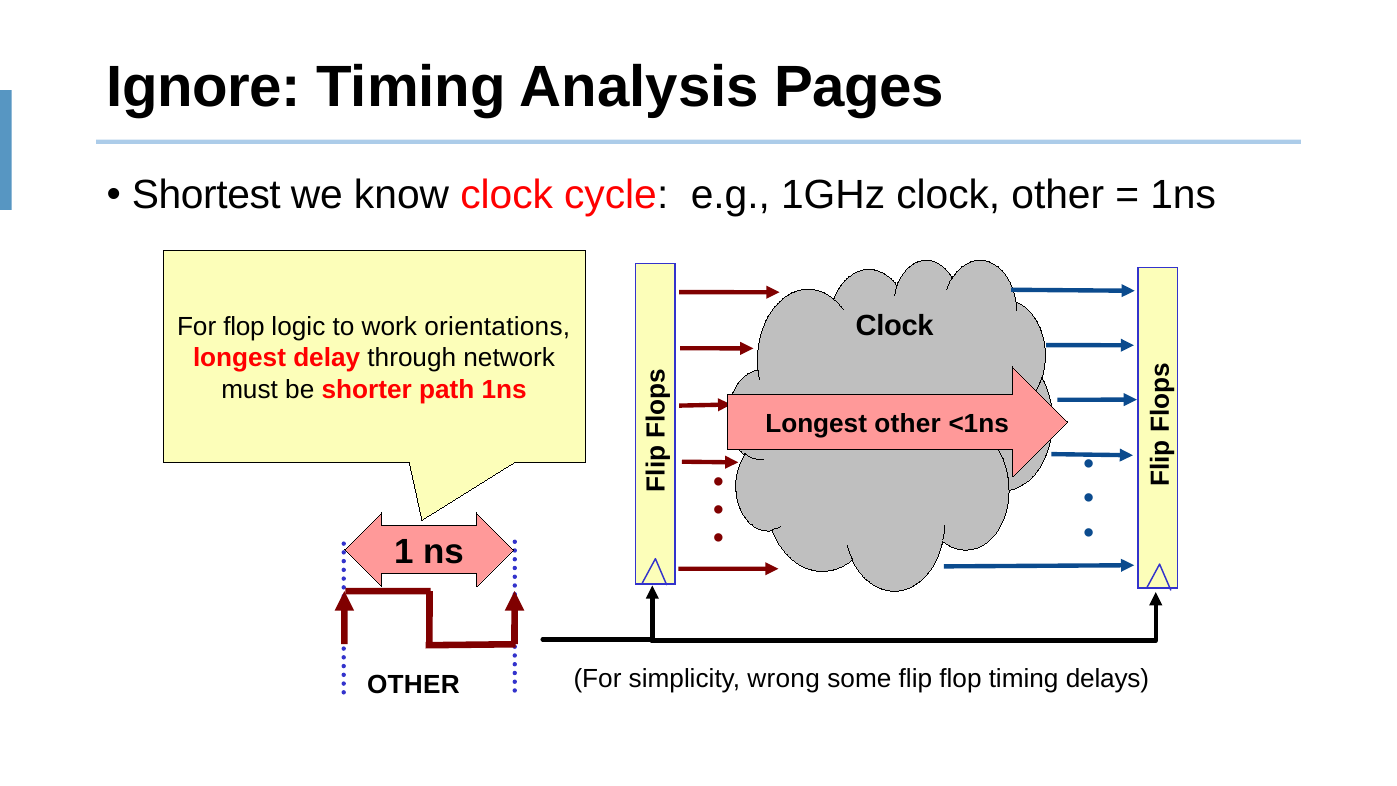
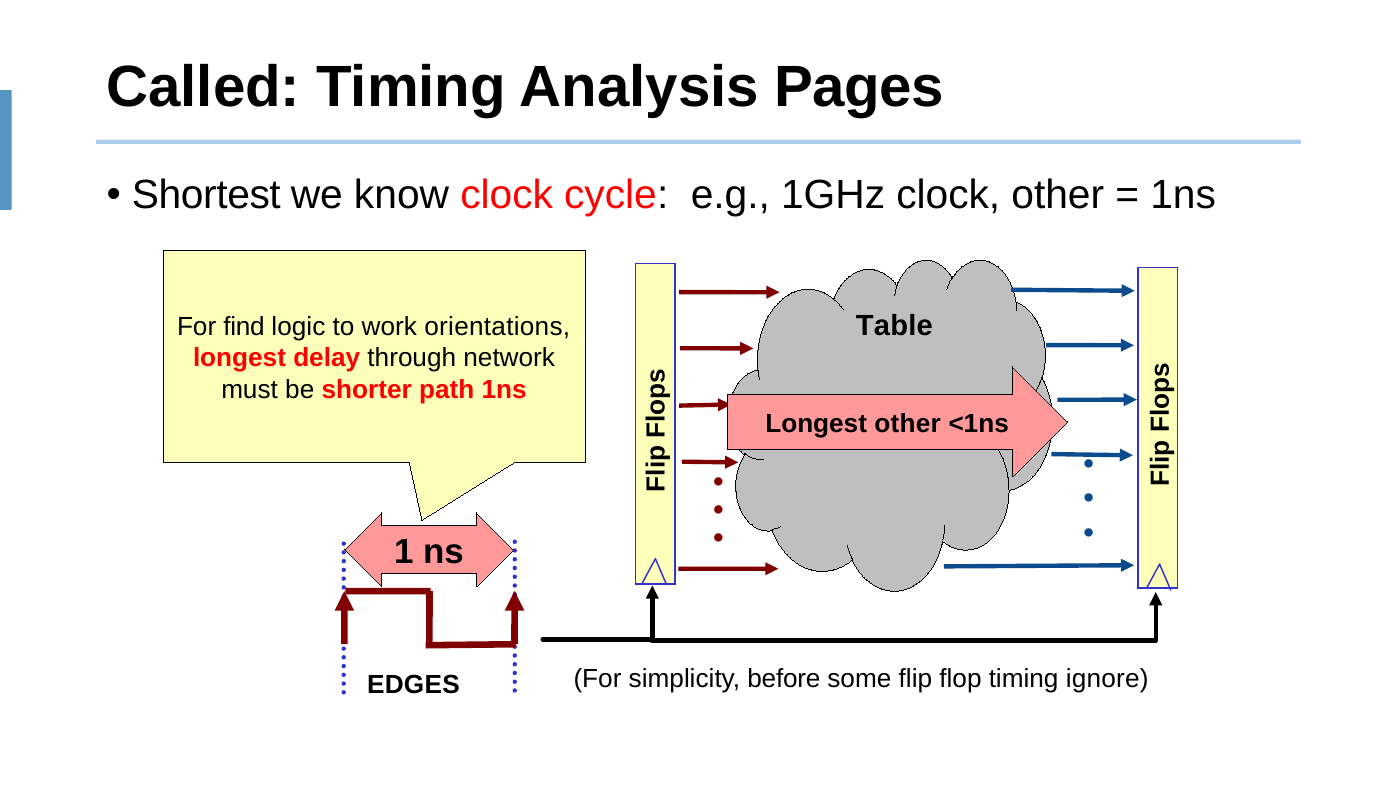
Ignore: Ignore -> Called
Clock at (895, 325): Clock -> Table
For flop: flop -> find
wrong: wrong -> before
delays: delays -> ignore
OTHER at (413, 685): OTHER -> EDGES
